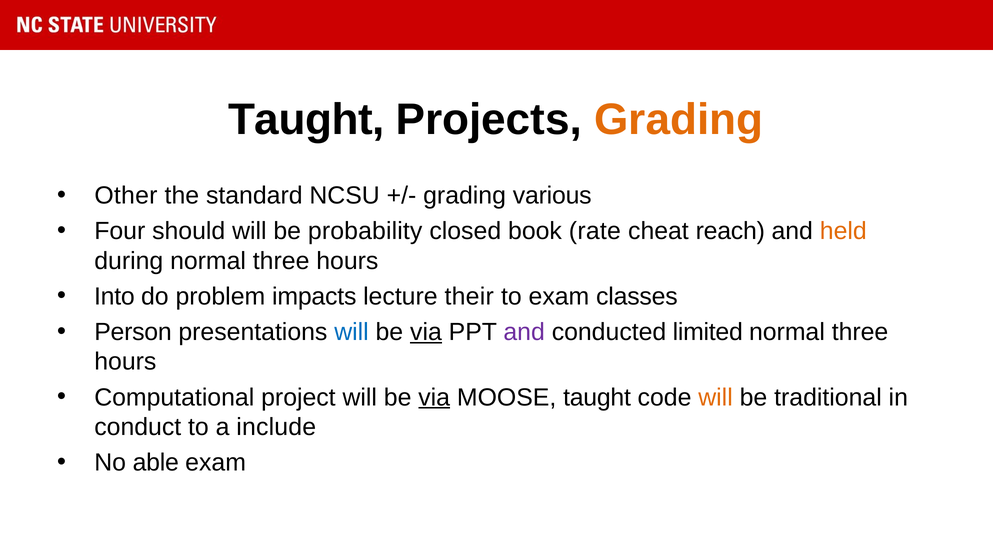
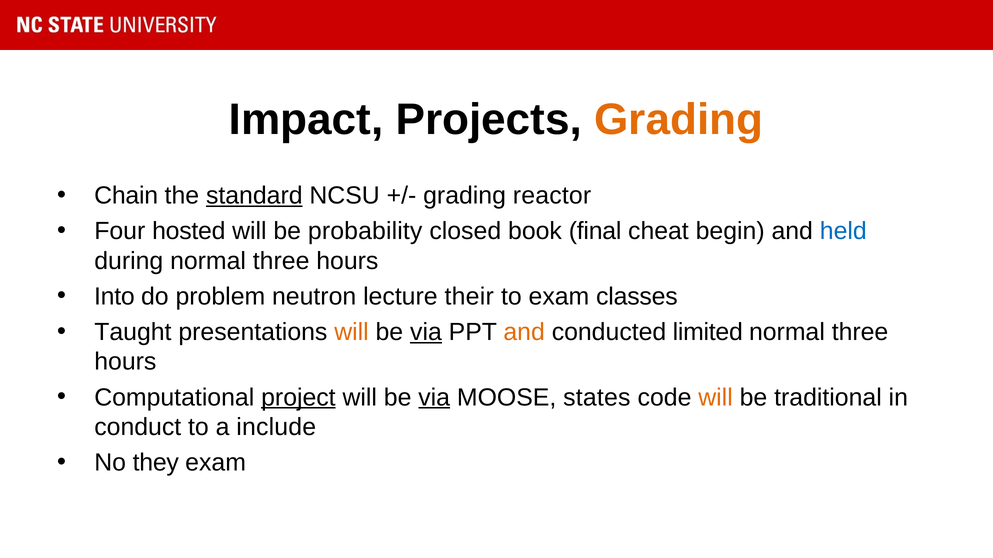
Taught at (306, 120): Taught -> Impact
Other: Other -> Chain
standard underline: none -> present
various: various -> reactor
should: should -> hosted
rate: rate -> final
reach: reach -> begin
held colour: orange -> blue
impacts: impacts -> neutron
Person: Person -> Taught
will at (352, 332) colour: blue -> orange
and at (524, 332) colour: purple -> orange
project underline: none -> present
MOOSE taught: taught -> states
able: able -> they
